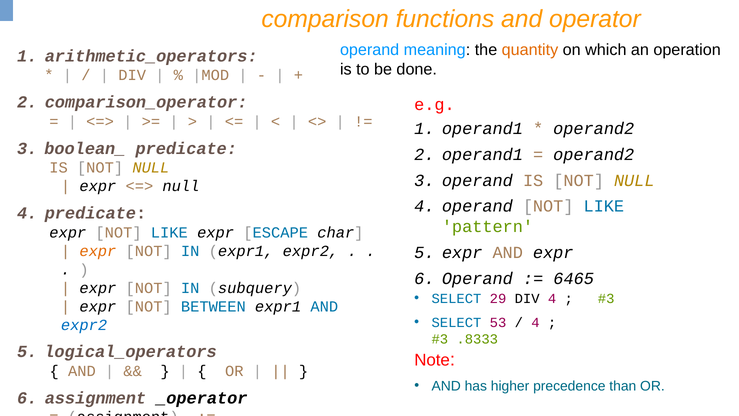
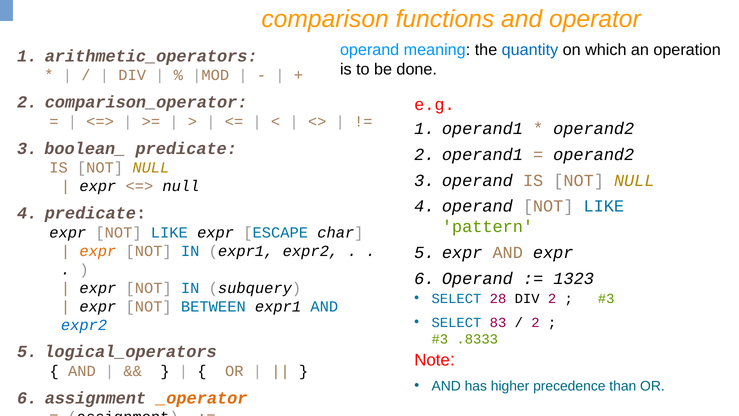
quantity colour: orange -> blue
6465: 6465 -> 1323
29: 29 -> 28
DIV 4: 4 -> 2
53: 53 -> 83
4 at (535, 322): 4 -> 2
_operator colour: black -> orange
